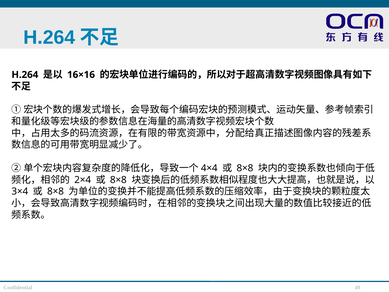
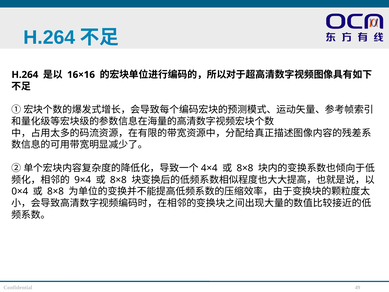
2×4: 2×4 -> 9×4
3×4: 3×4 -> 0×4
